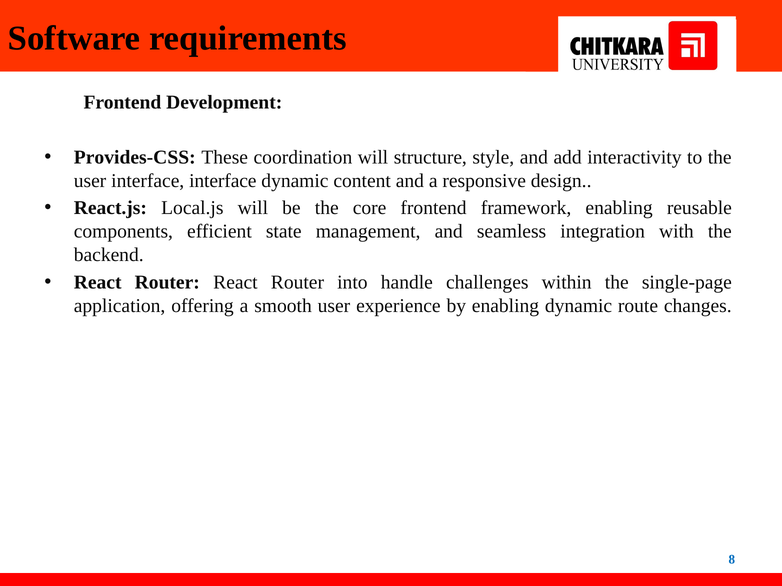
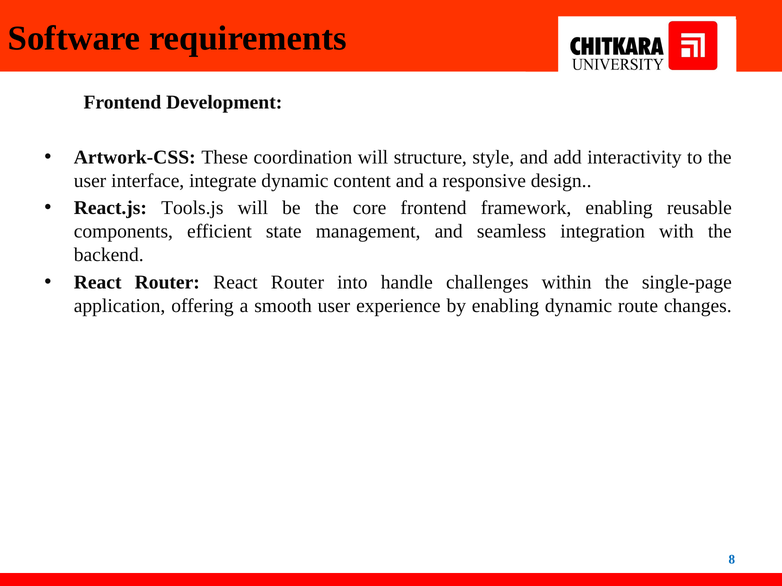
Provides-CSS: Provides-CSS -> Artwork-CSS
interface interface: interface -> integrate
Local.js: Local.js -> Tools.js
